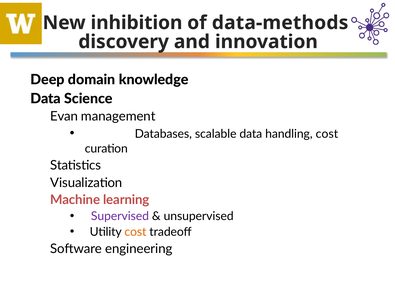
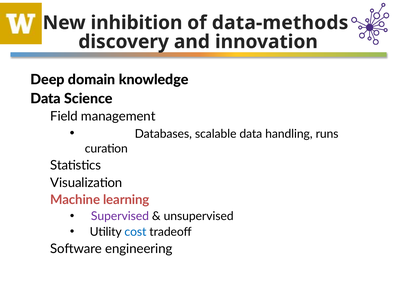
Evan: Evan -> Field
handling cost: cost -> runs
cost at (135, 232) colour: orange -> blue
